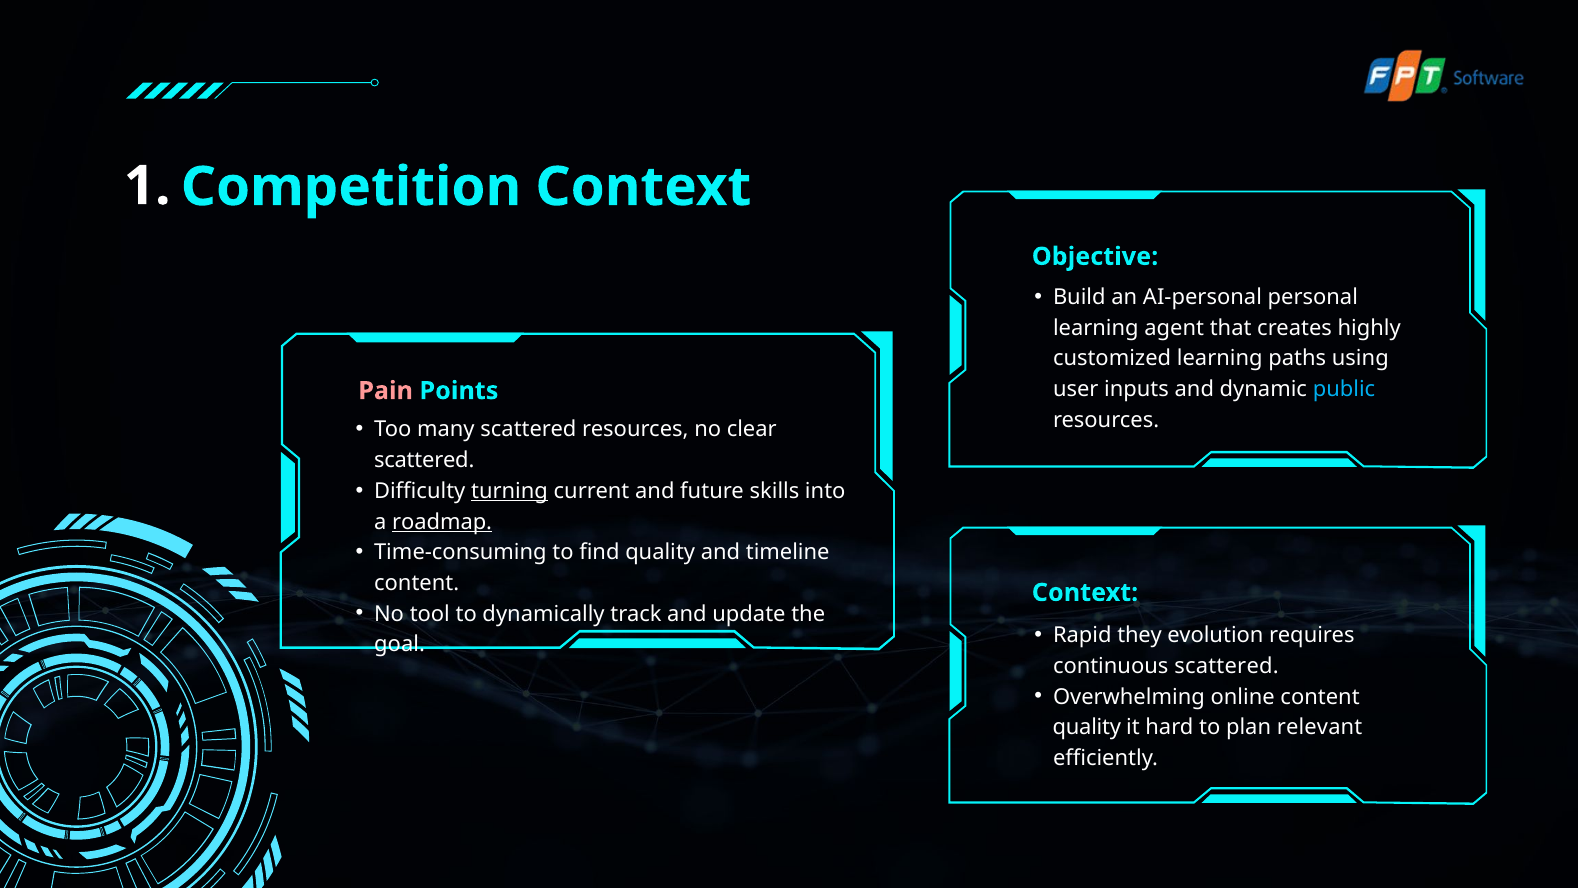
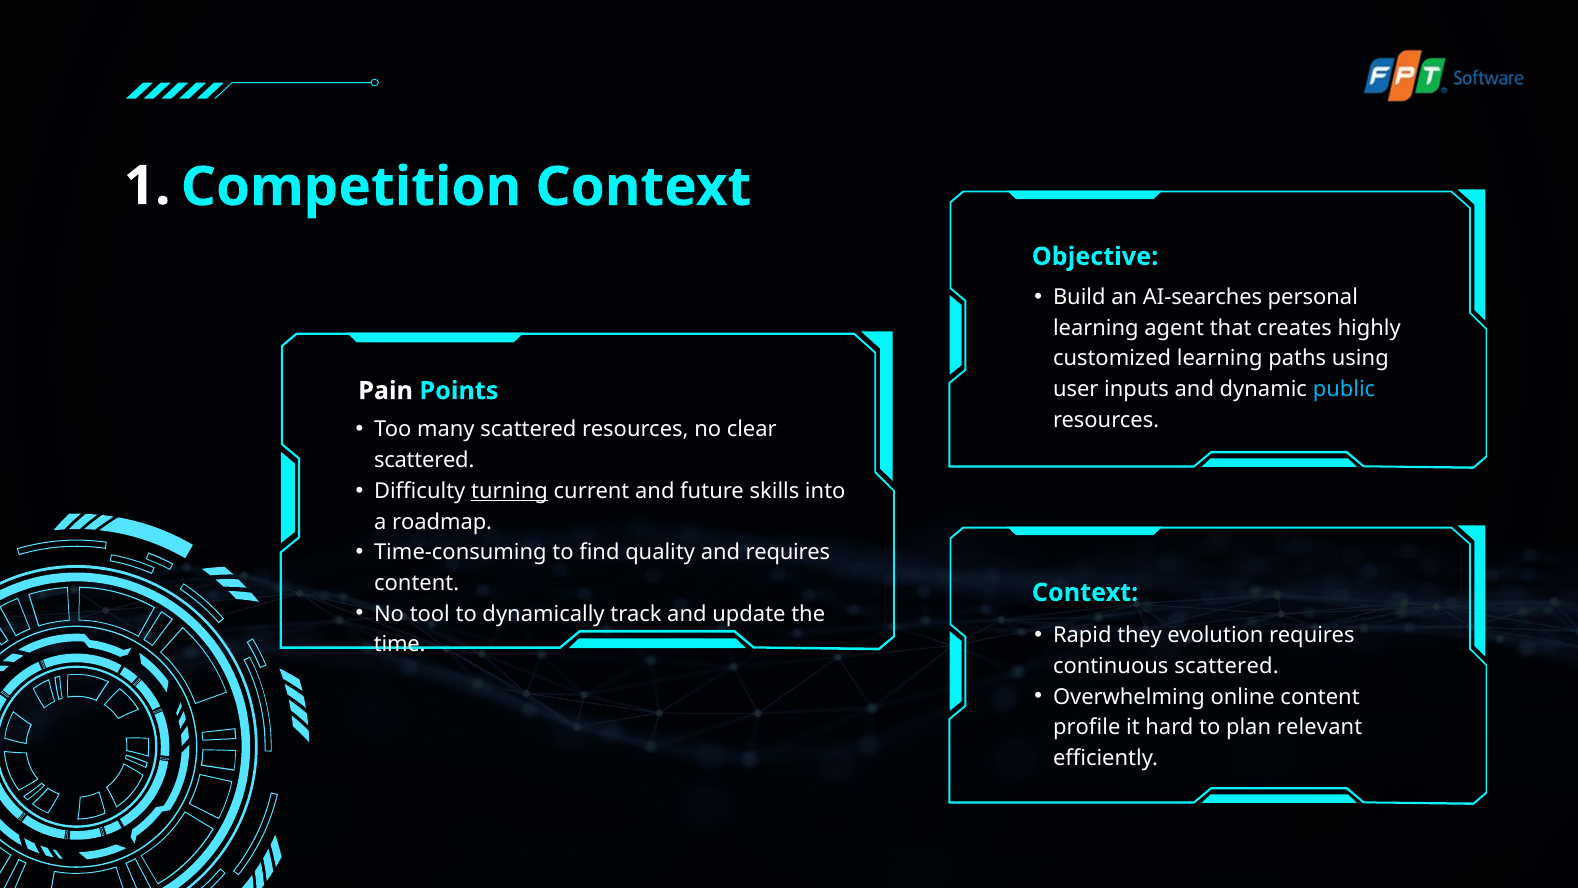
AI-personal: AI-personal -> AI-searches
Pain colour: pink -> white
roadmap underline: present -> none
and timeline: timeline -> requires
goal: goal -> time
quality at (1087, 727): quality -> profile
